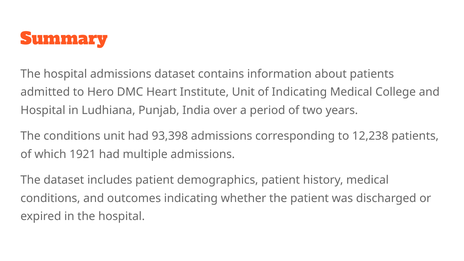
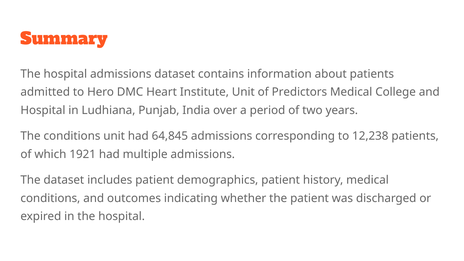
of Indicating: Indicating -> Predictors
93,398: 93,398 -> 64,845
